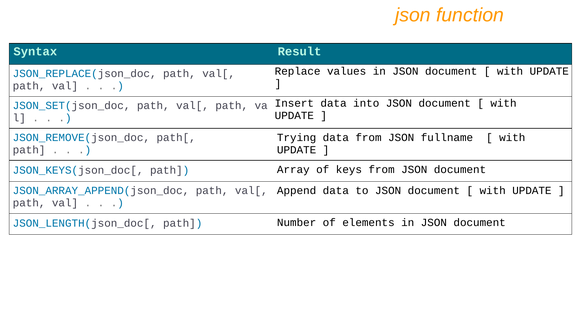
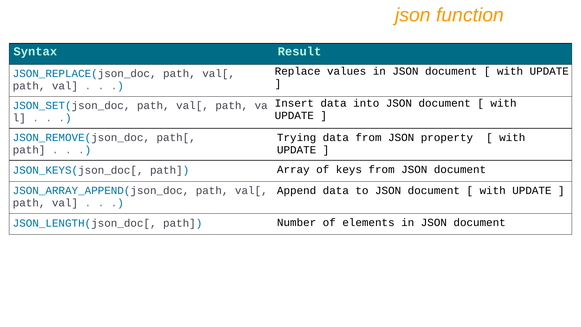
fullname: fullname -> property
